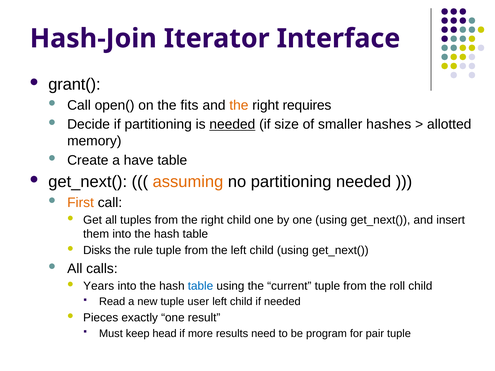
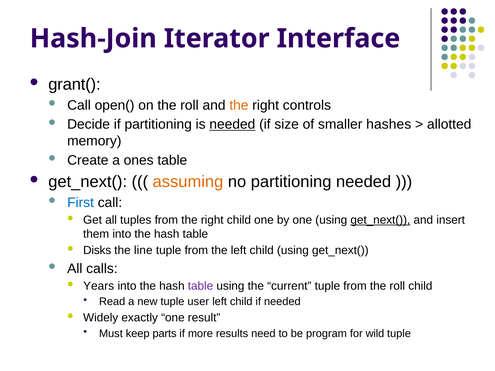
on the fits: fits -> roll
requires: requires -> controls
have: have -> ones
First colour: orange -> blue
get_next( at (380, 220) underline: none -> present
rule: rule -> line
table at (200, 286) colour: blue -> purple
Pieces: Pieces -> Widely
head: head -> parts
pair: pair -> wild
